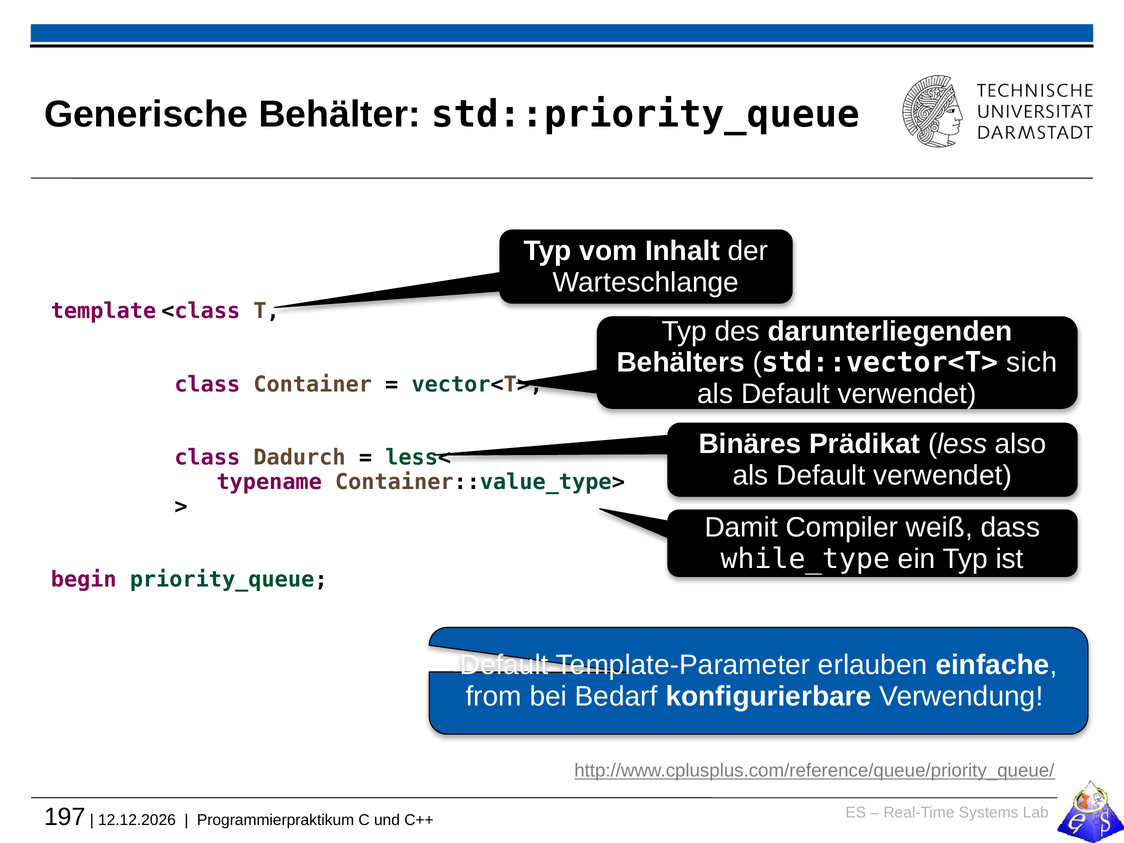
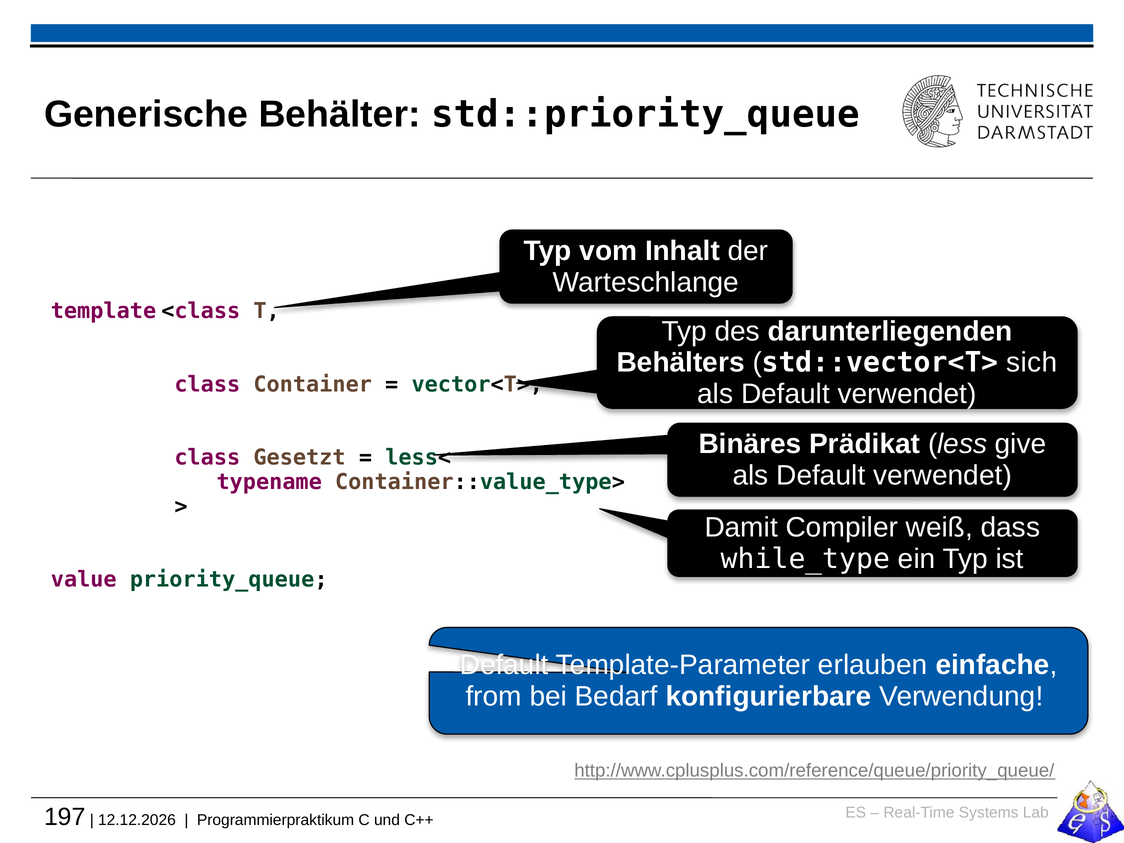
also: also -> give
Dadurch: Dadurch -> Gesetzt
begin: begin -> value
